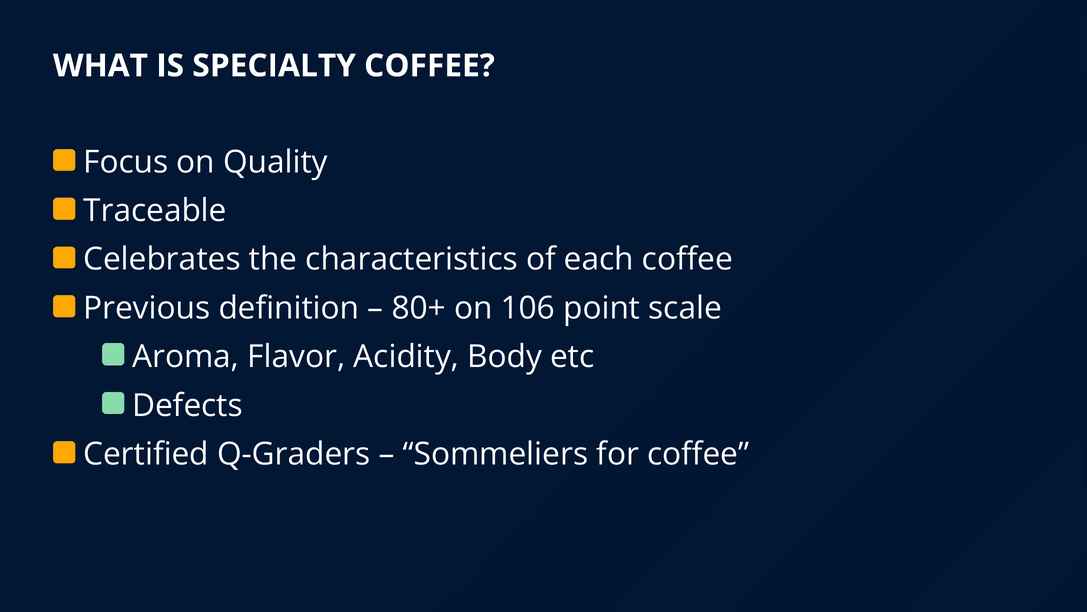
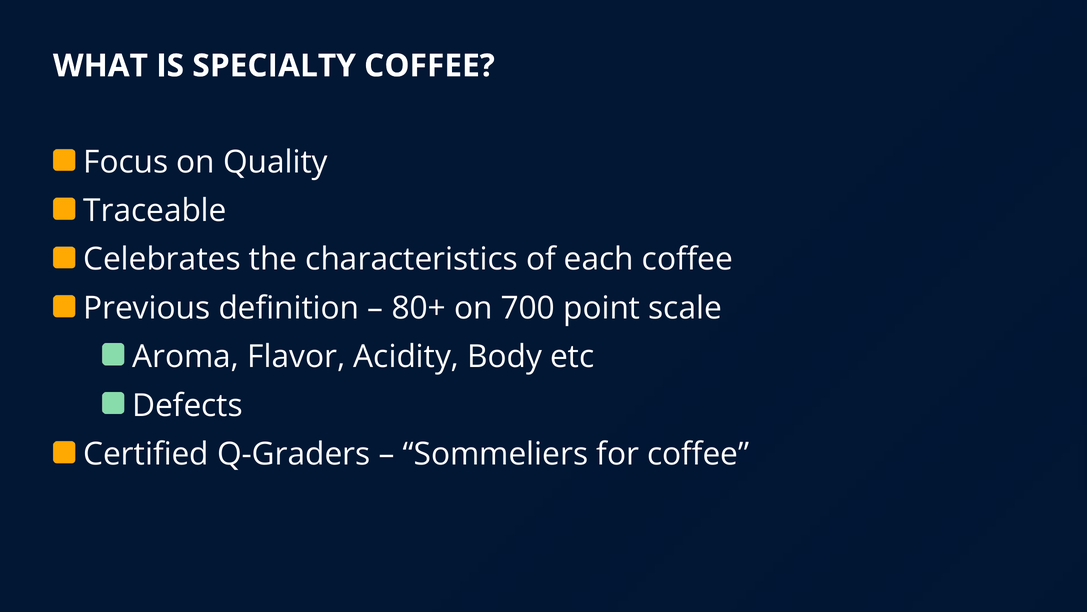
106: 106 -> 700
